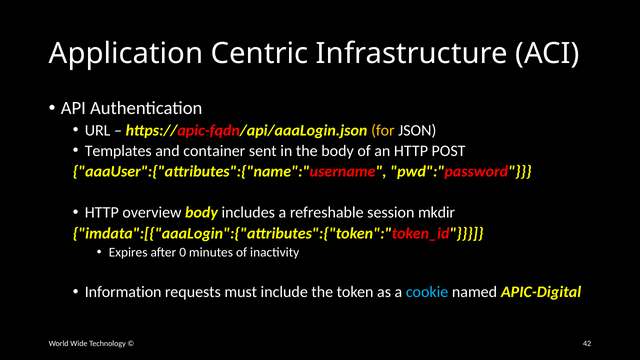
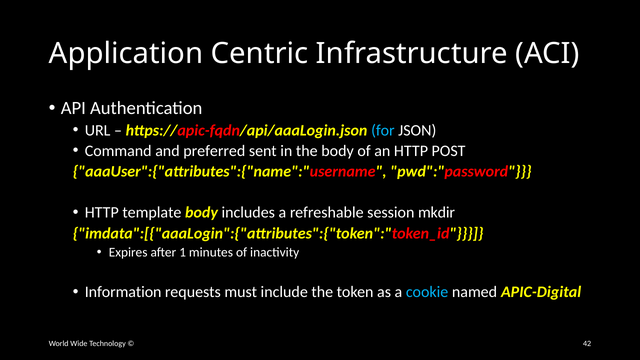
for colour: yellow -> light blue
Templates: Templates -> Command
container: container -> preferred
overview: overview -> template
0: 0 -> 1
